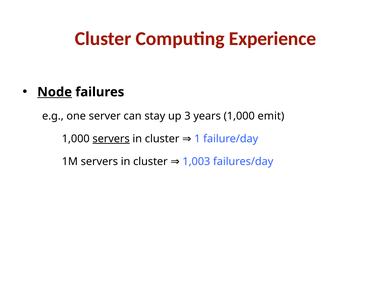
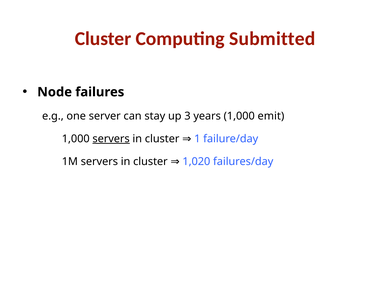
Experience: Experience -> Submitted
Node underline: present -> none
1,003: 1,003 -> 1,020
